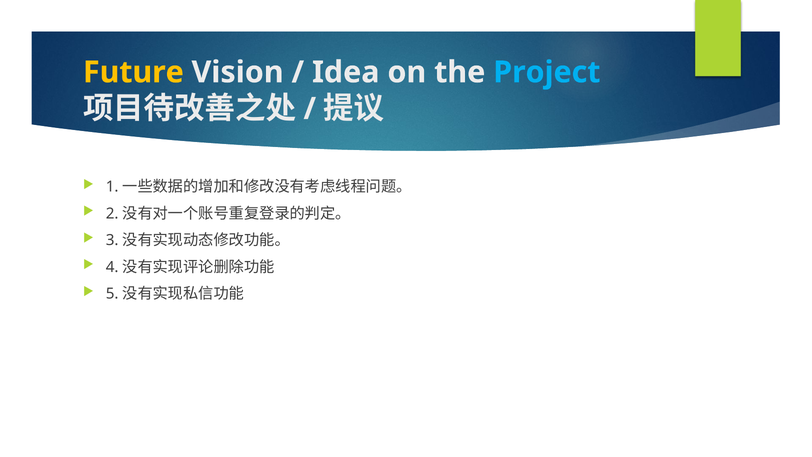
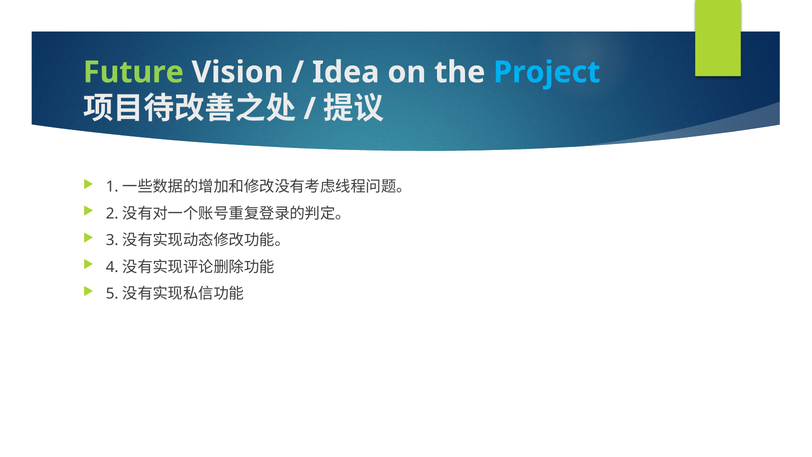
Future colour: yellow -> light green
